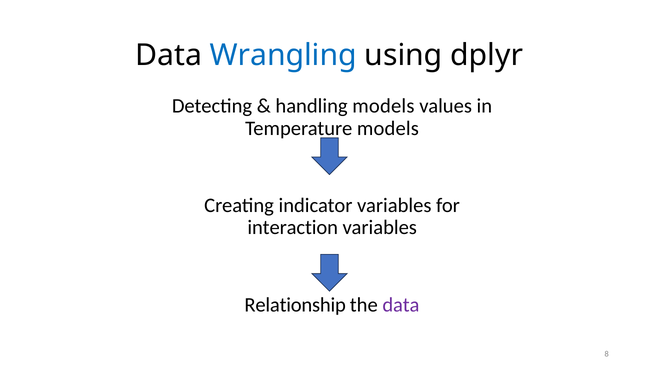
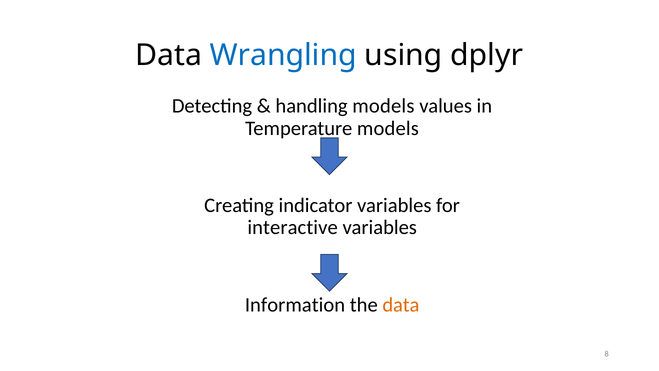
interaction: interaction -> interactive
Relationship: Relationship -> Information
data at (401, 304) colour: purple -> orange
